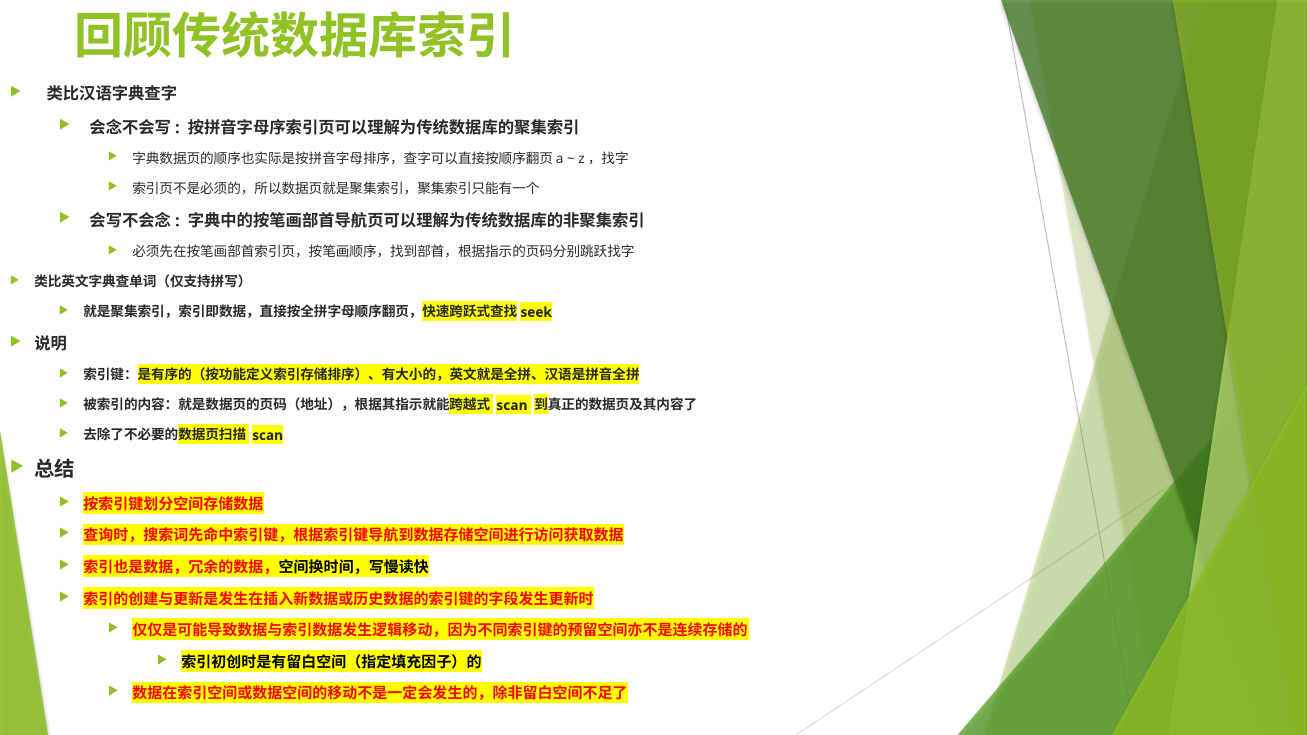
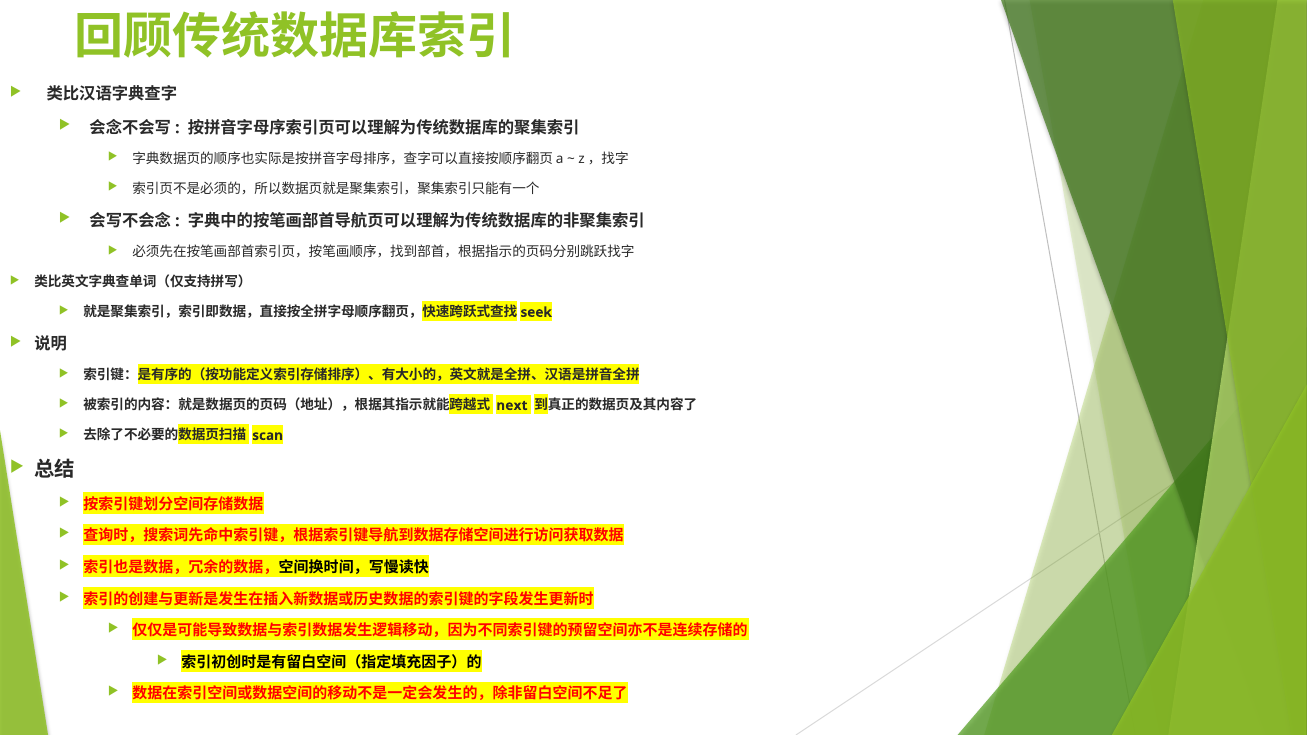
scan at (512, 406): scan -> next
